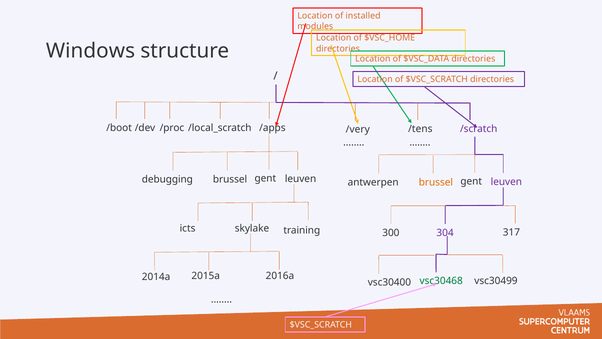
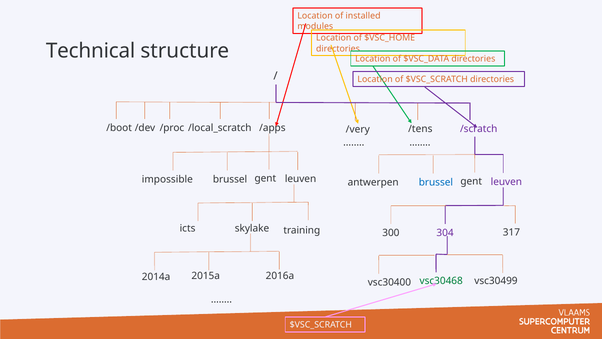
Windows: Windows -> Technical
debugging: debugging -> impossible
brussel at (436, 182) colour: orange -> blue
